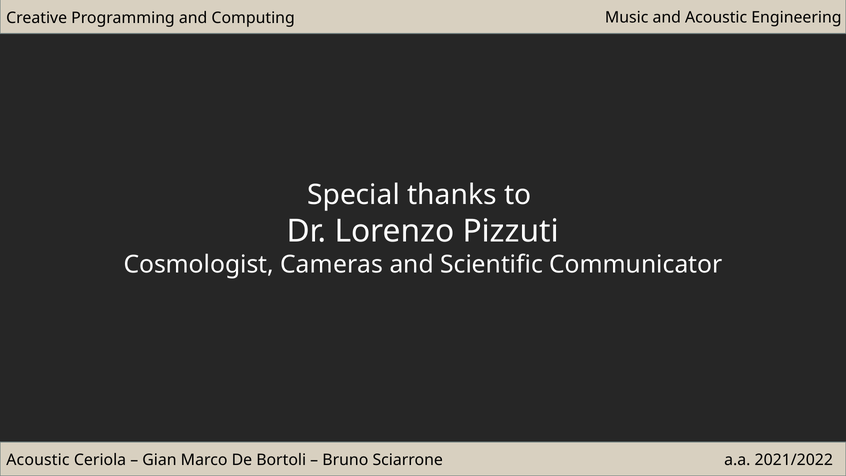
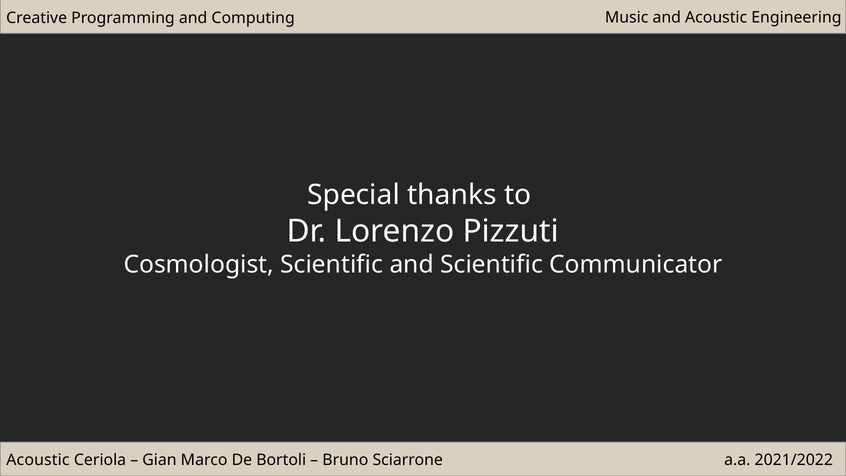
Cosmologist Cameras: Cameras -> Scientific
